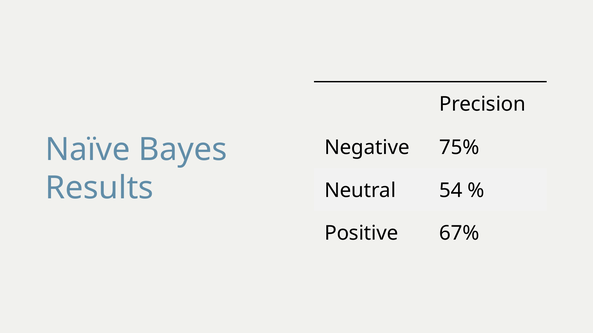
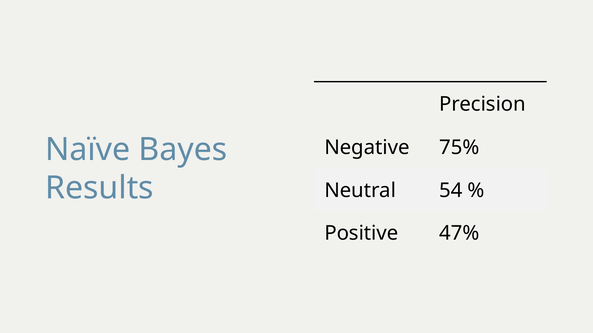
67%: 67% -> 47%
